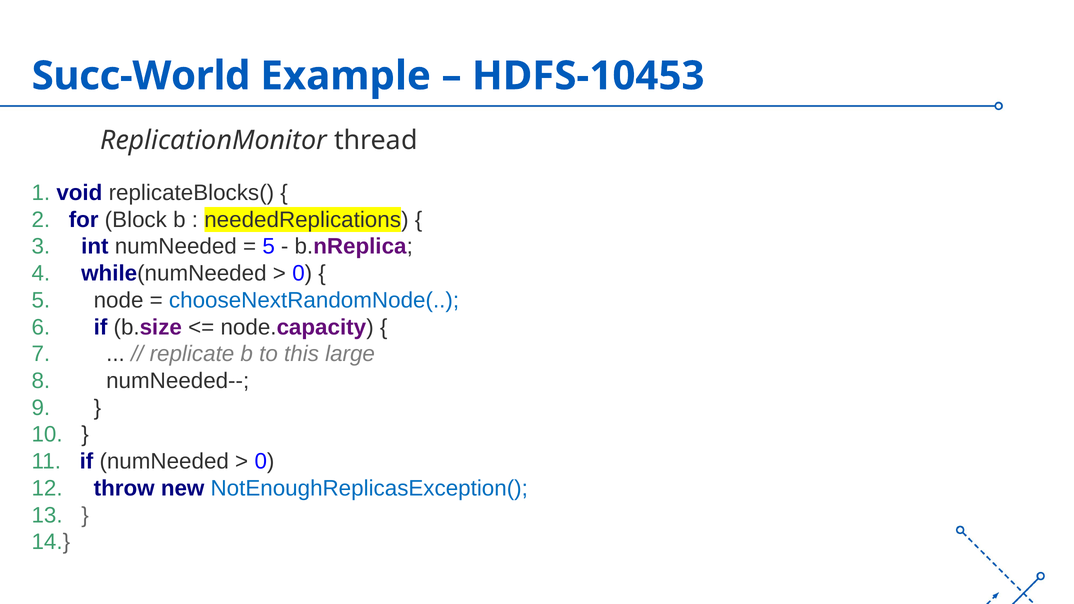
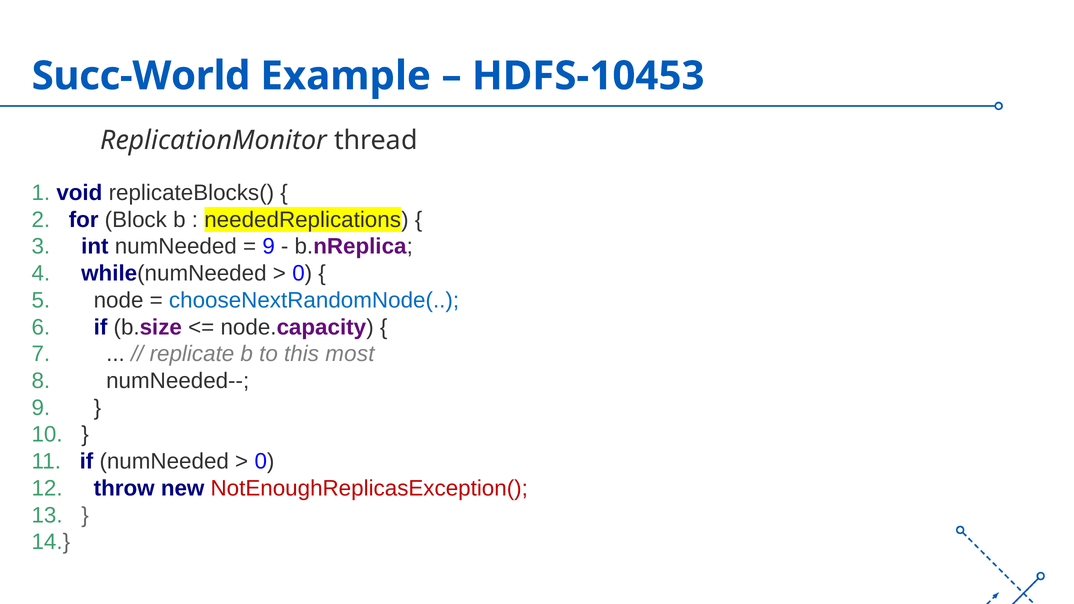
5 at (269, 247): 5 -> 9
large: large -> most
NotEnoughReplicasException( colour: blue -> red
